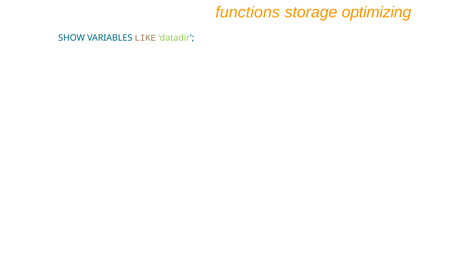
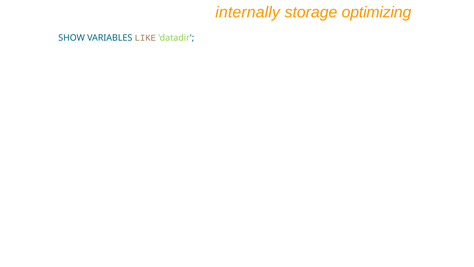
functions: functions -> internally
